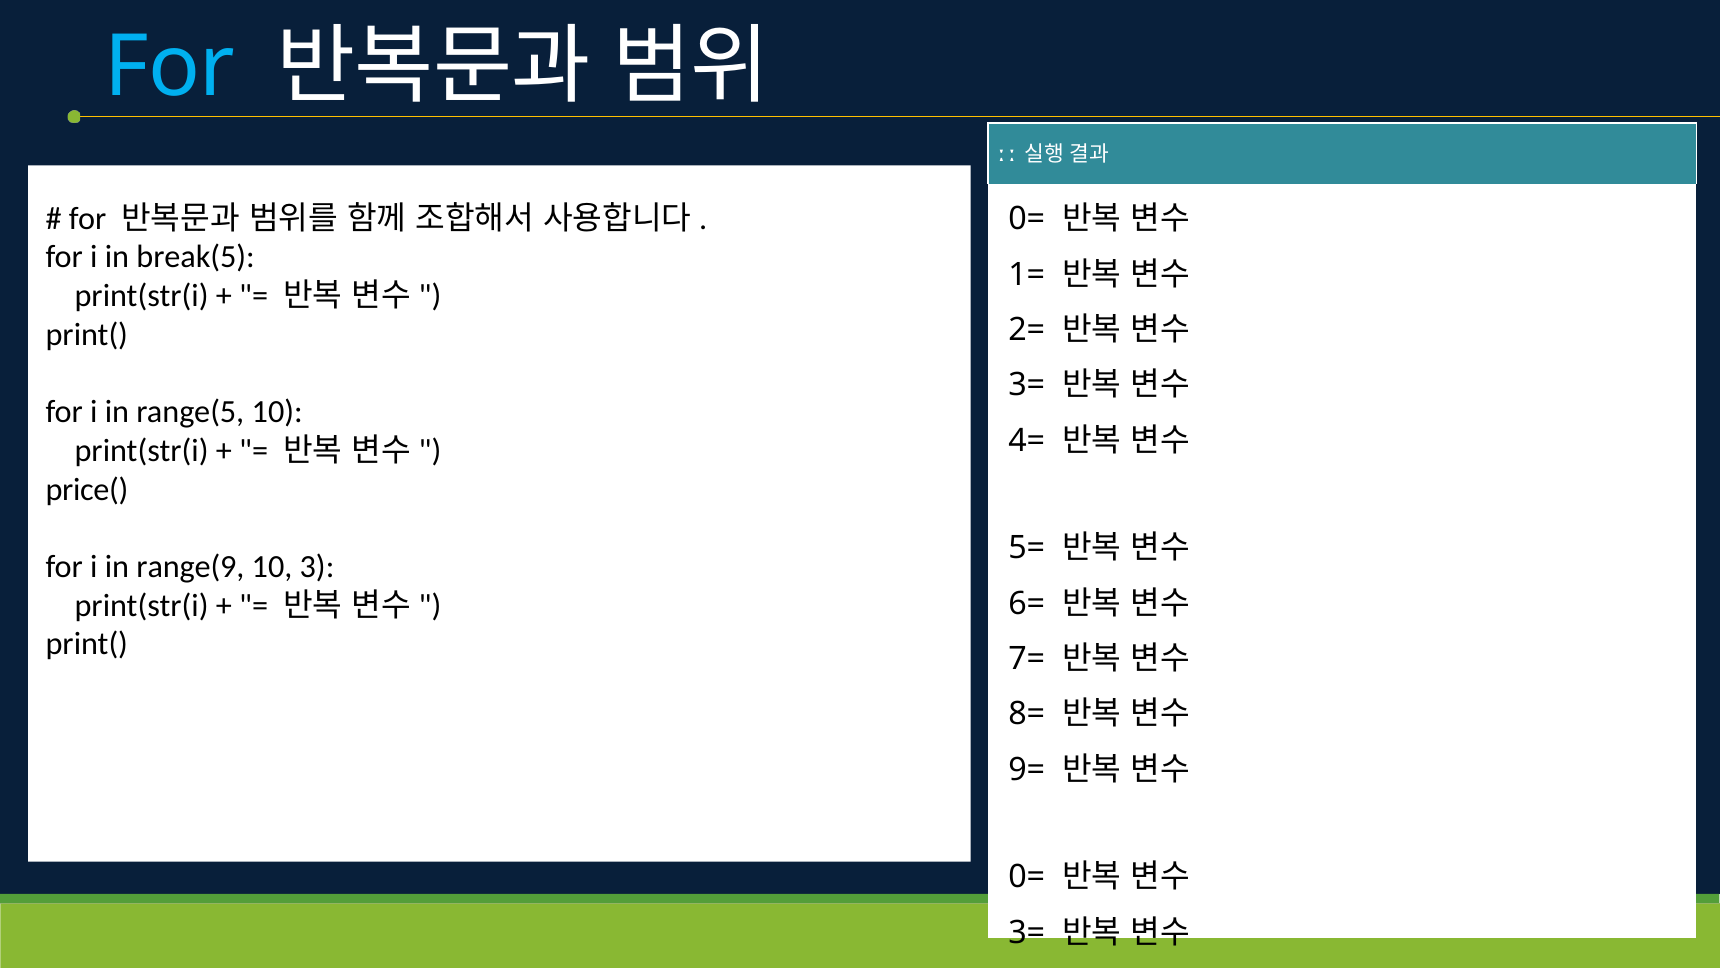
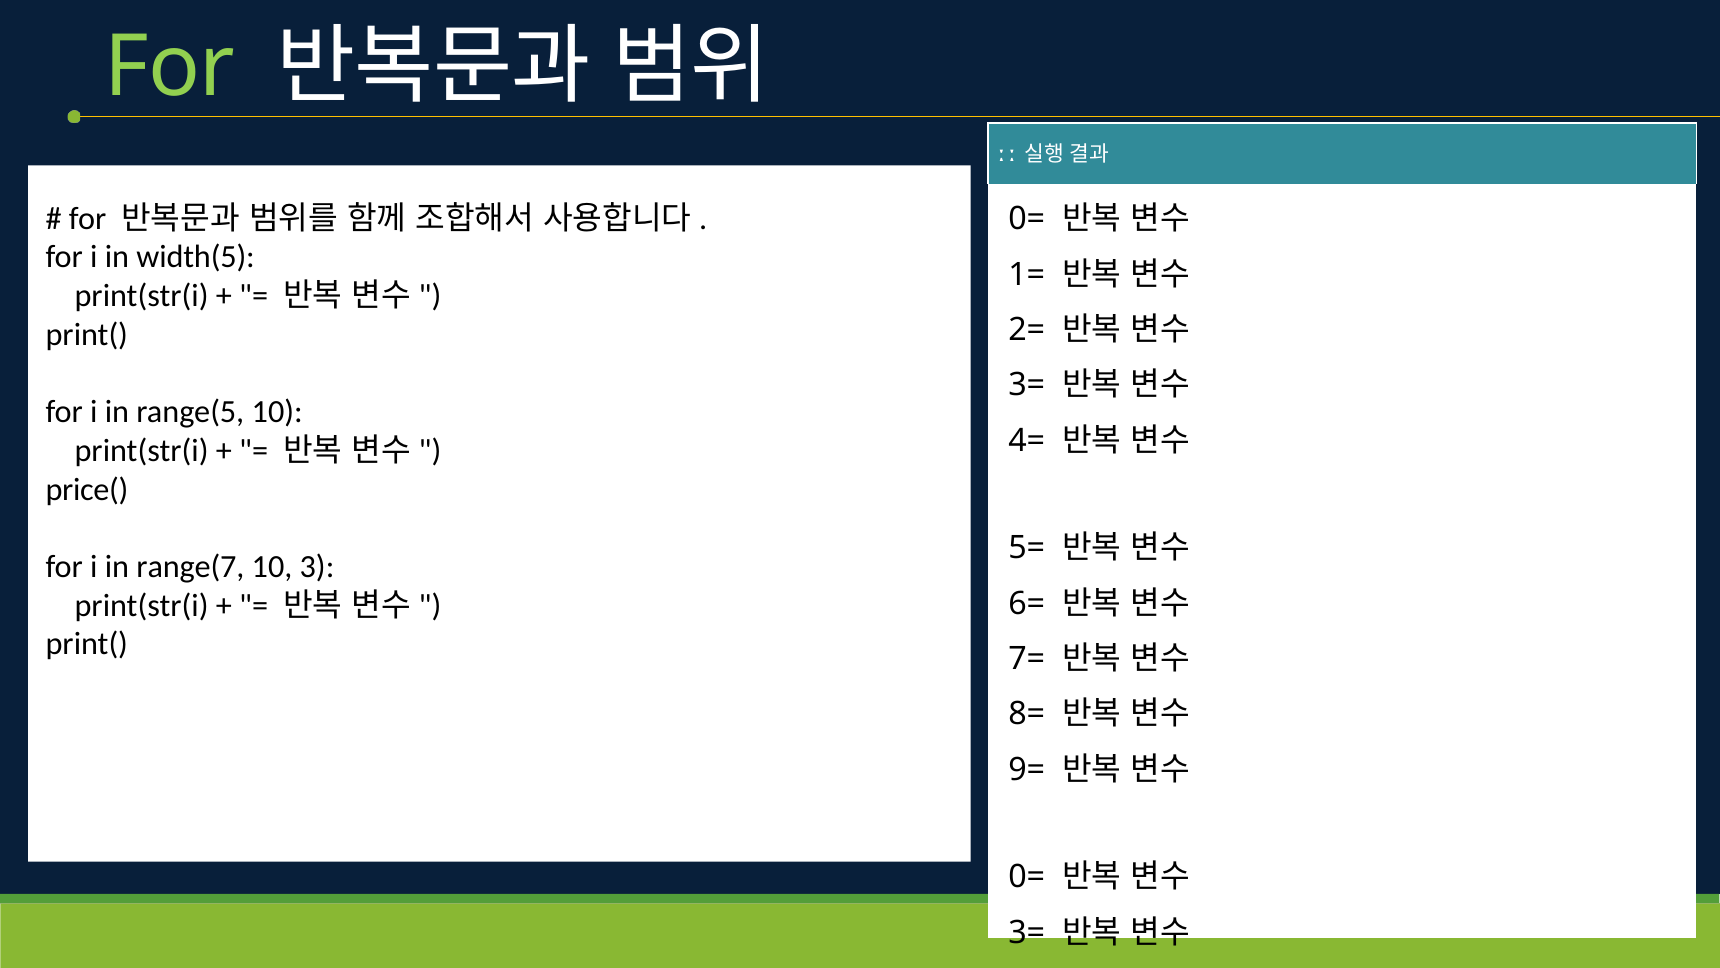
For at (170, 67) colour: light blue -> light green
break(5: break(5 -> width(5
range(9: range(9 -> range(7
